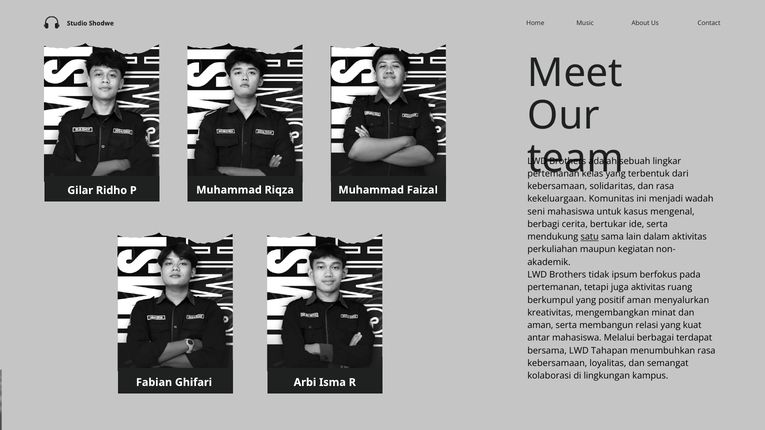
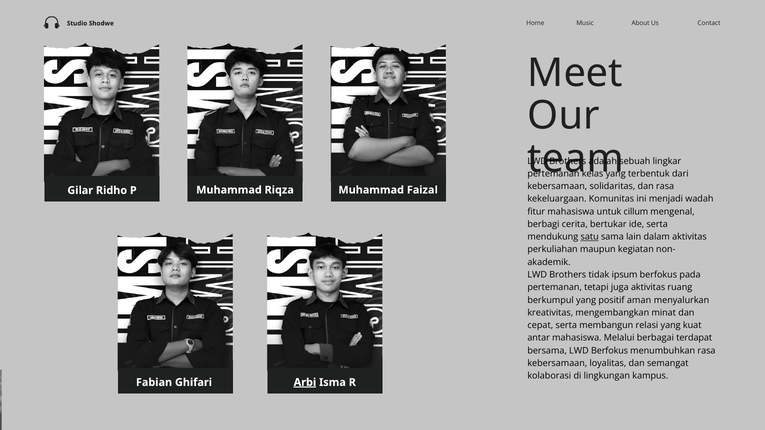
seni: seni -> fitur
kasus: kasus -> cillum
aman at (540, 326): aman -> cepat
LWD Tahapan: Tahapan -> Berfokus
Arbi underline: none -> present
